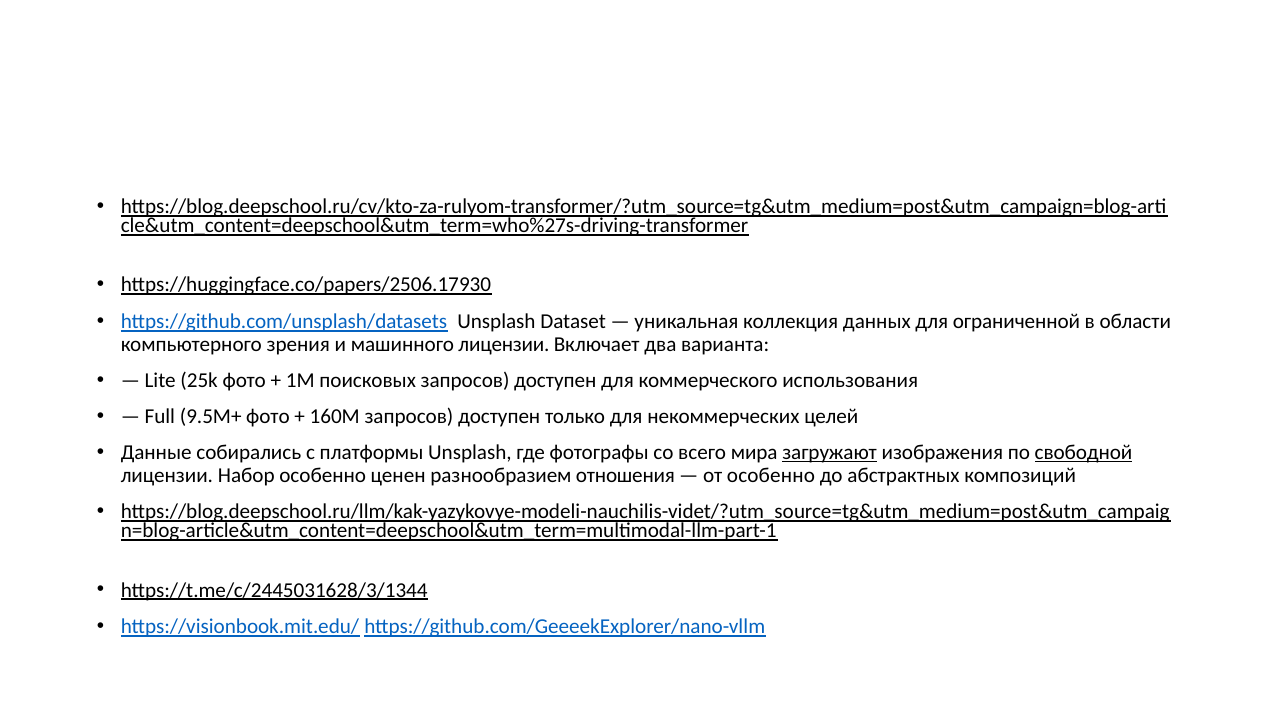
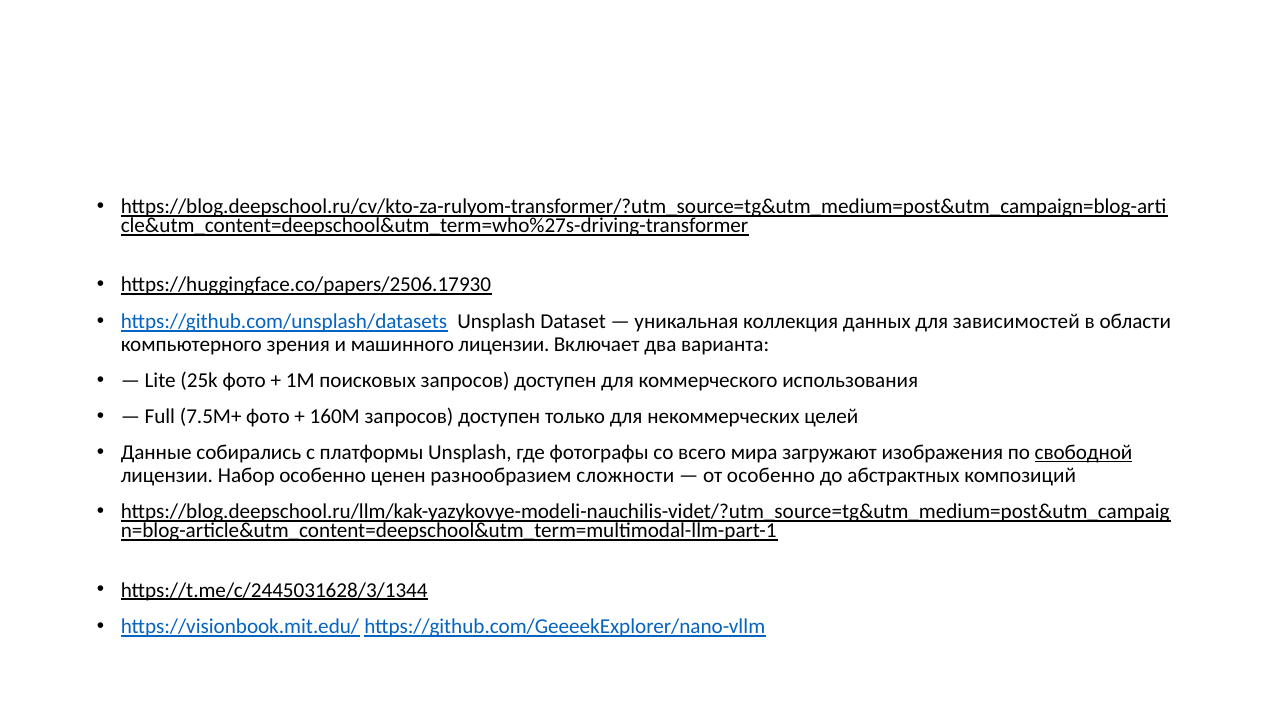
ограниченной: ограниченной -> зависимостей
9.5M+: 9.5M+ -> 7.5M+
загружают underline: present -> none
отношения: отношения -> сложности
